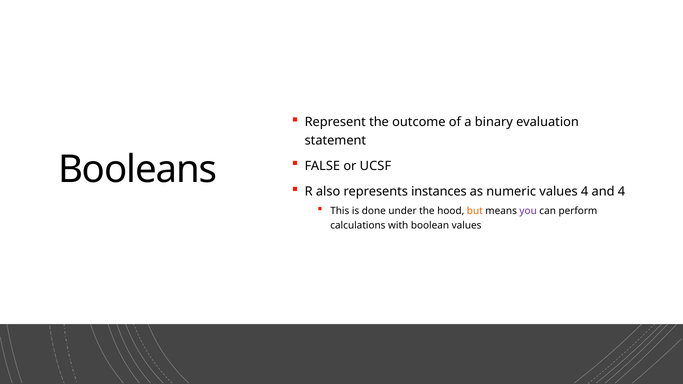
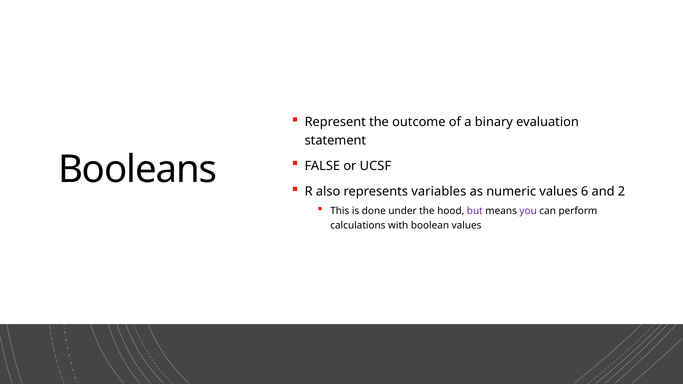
instances: instances -> variables
values 4: 4 -> 6
and 4: 4 -> 2
but colour: orange -> purple
